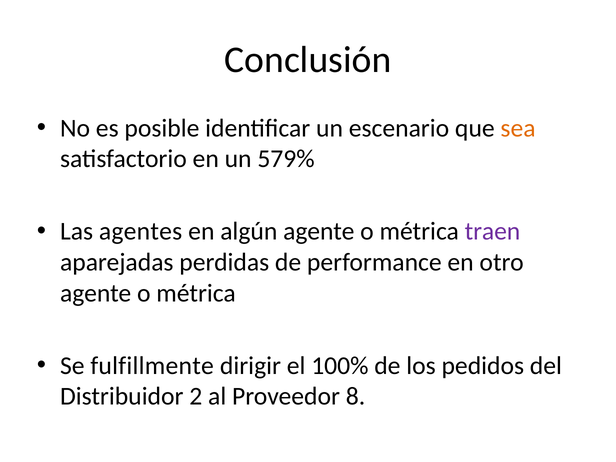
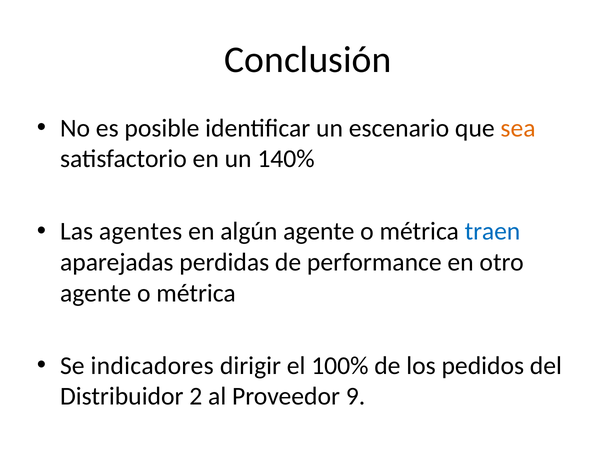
579%: 579% -> 140%
traen colour: purple -> blue
fulfillmente: fulfillmente -> indicadores
8: 8 -> 9
